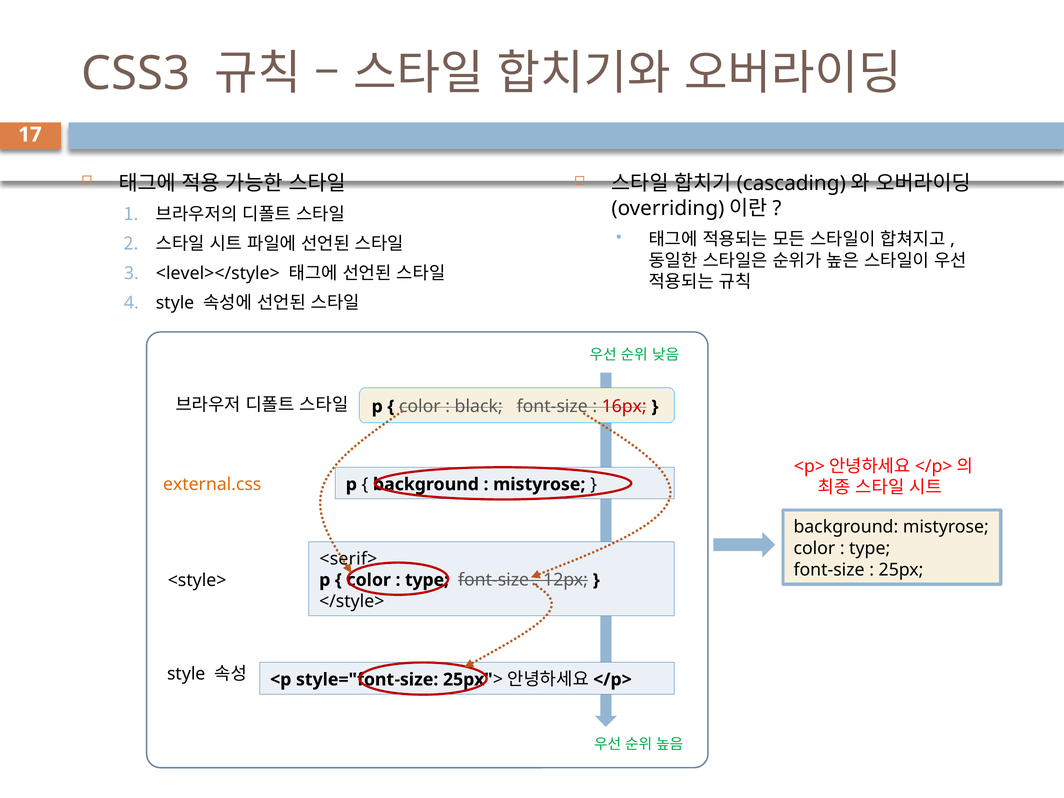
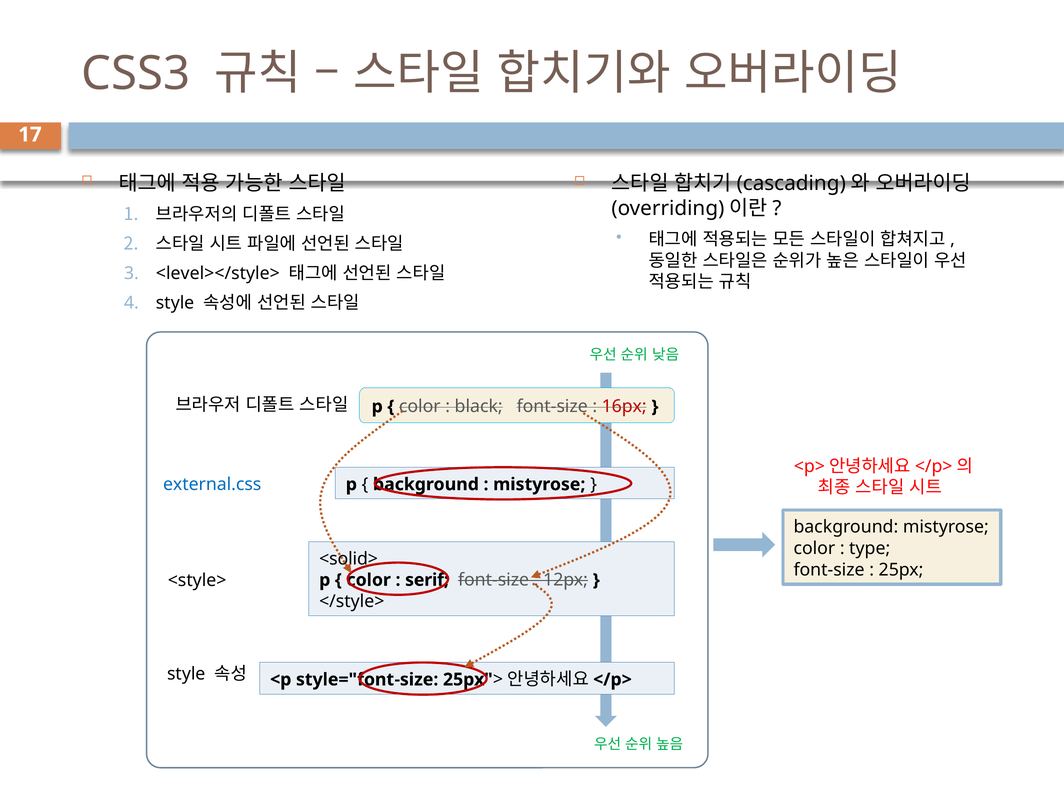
external.css colour: orange -> blue
<serif>: <serif> -> <solid>
type at (427, 580): type -> serif
